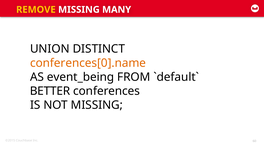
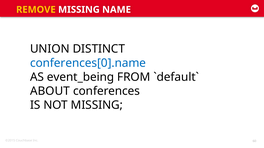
MANY: MANY -> NAME
conferences[0].name colour: orange -> blue
BETTER: BETTER -> ABOUT
